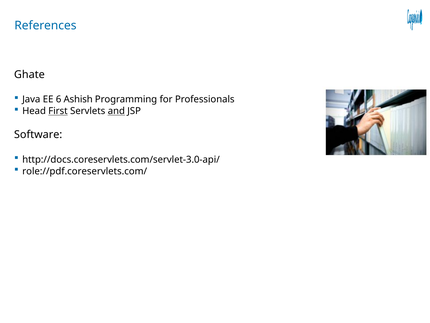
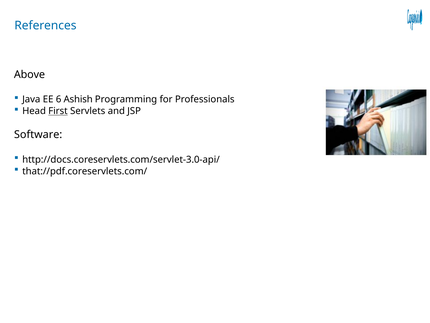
Ghate: Ghate -> Above
and underline: present -> none
role://pdf.coreservlets.com/: role://pdf.coreservlets.com/ -> that://pdf.coreservlets.com/
